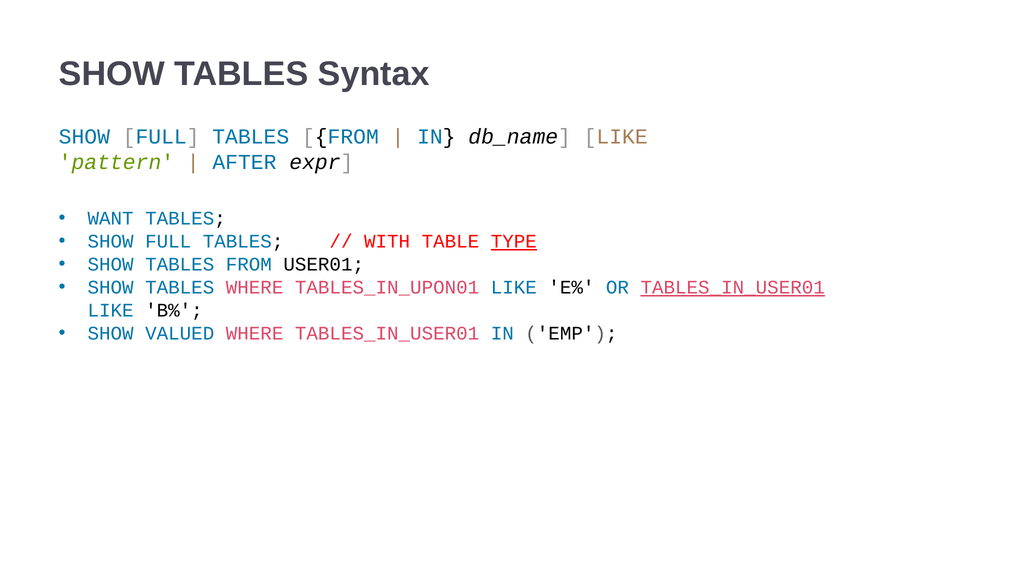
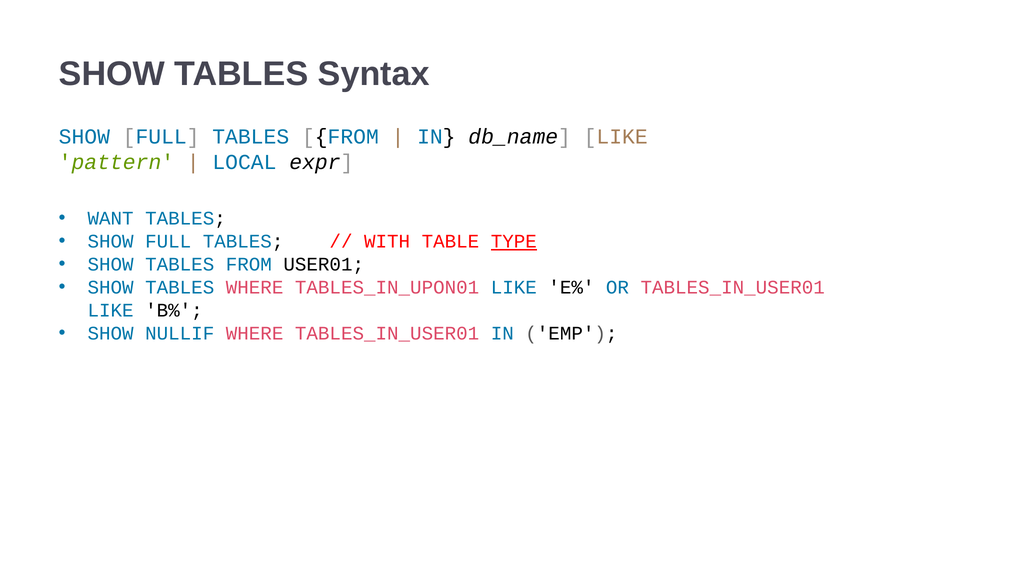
AFTER: AFTER -> LOCAL
TABLES_IN_USER01 at (733, 287) underline: present -> none
VALUED: VALUED -> NULLIF
